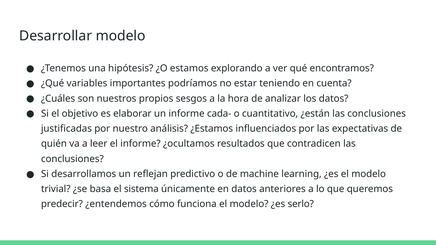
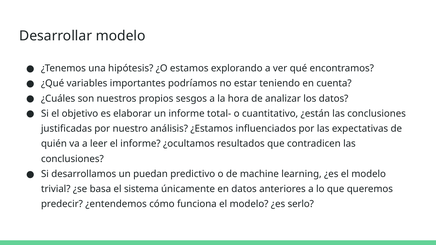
cada-: cada- -> total-
reflejan: reflejan -> puedan
